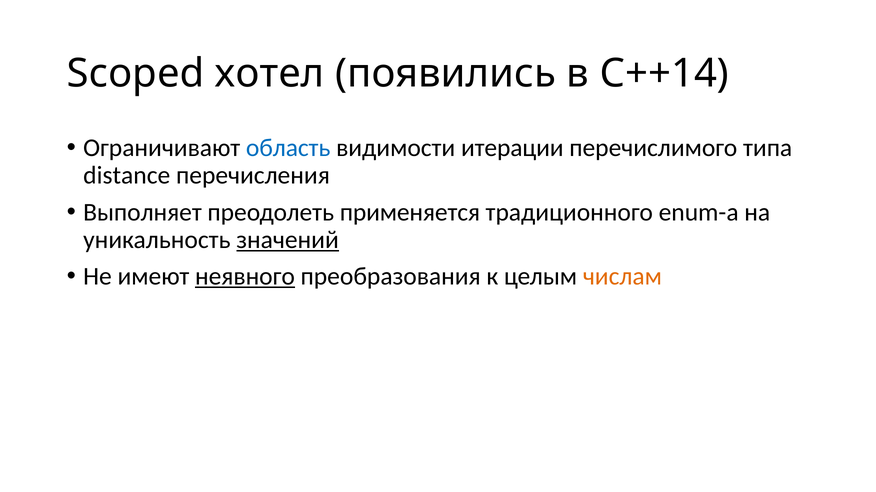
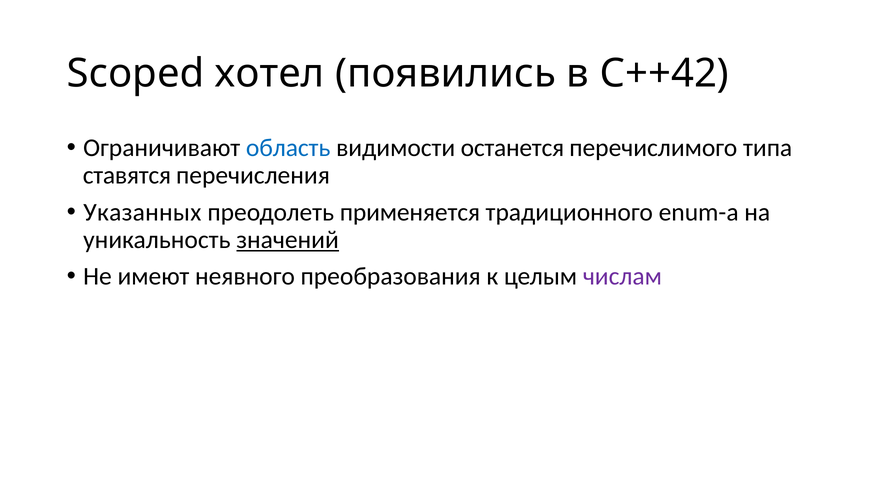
C++14: C++14 -> C++42
итерации: итерации -> останется
distance: distance -> ставятся
Выполняет: Выполняет -> Указанных
неявного underline: present -> none
числам colour: orange -> purple
